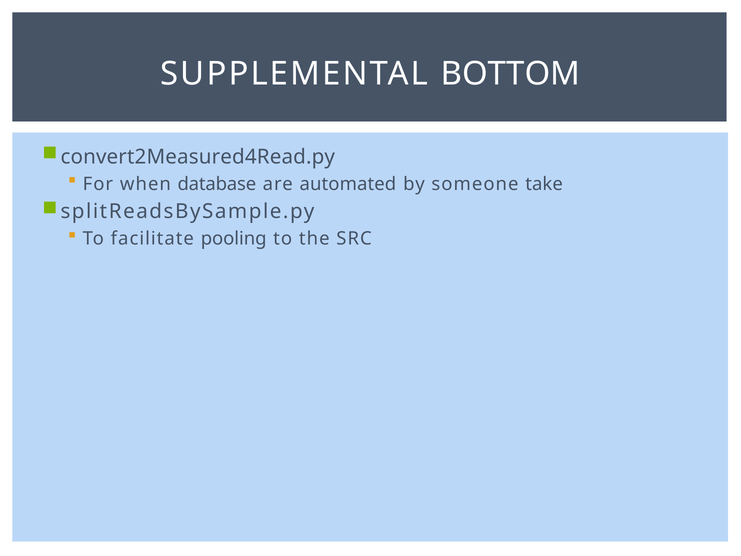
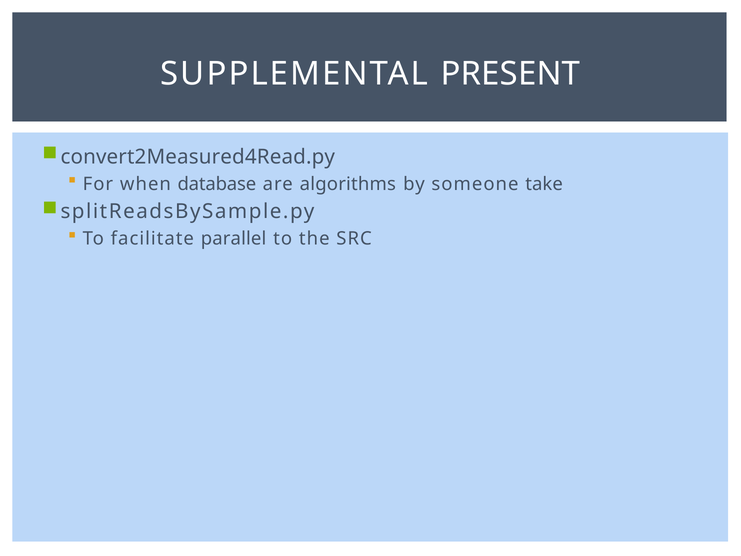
BOTTOM: BOTTOM -> PRESENT
automated: automated -> algorithms
pooling: pooling -> parallel
